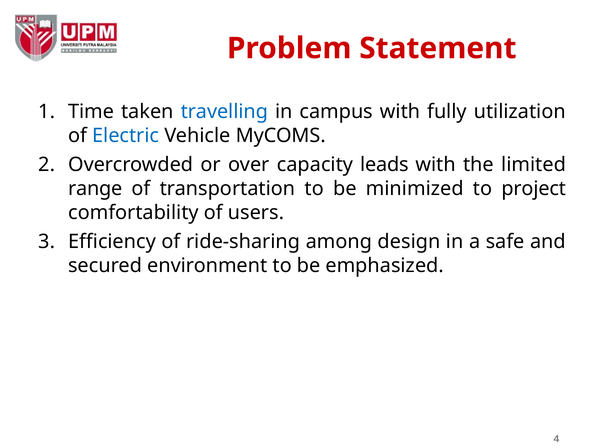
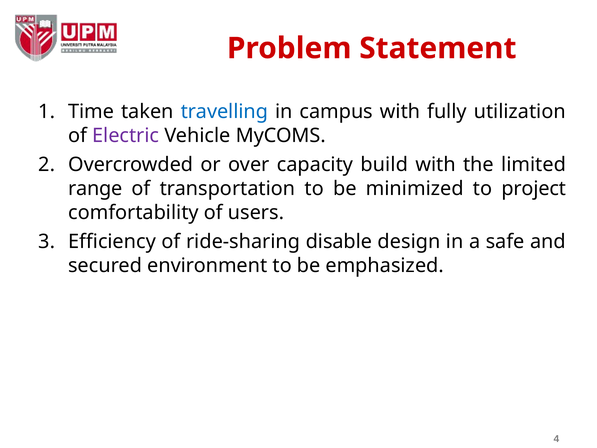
Electric colour: blue -> purple
leads: leads -> build
among: among -> disable
